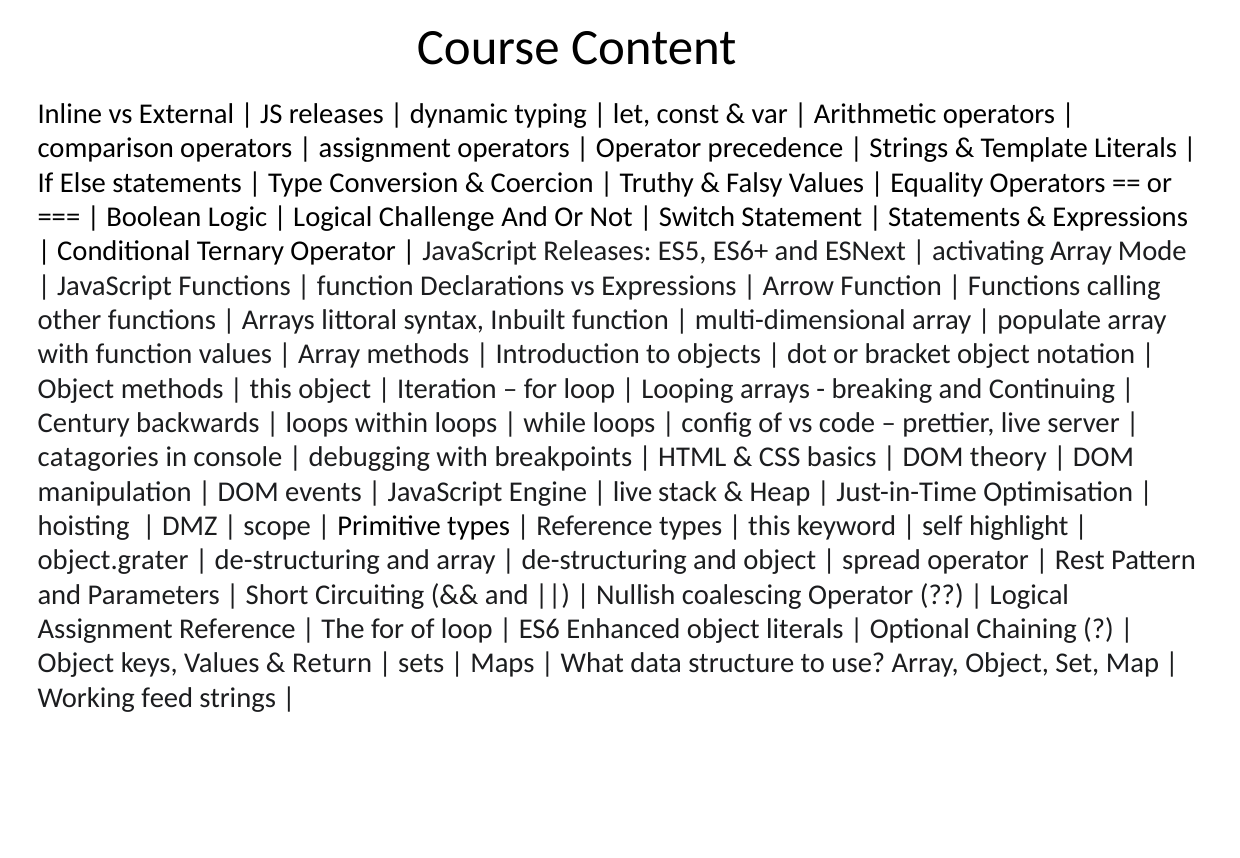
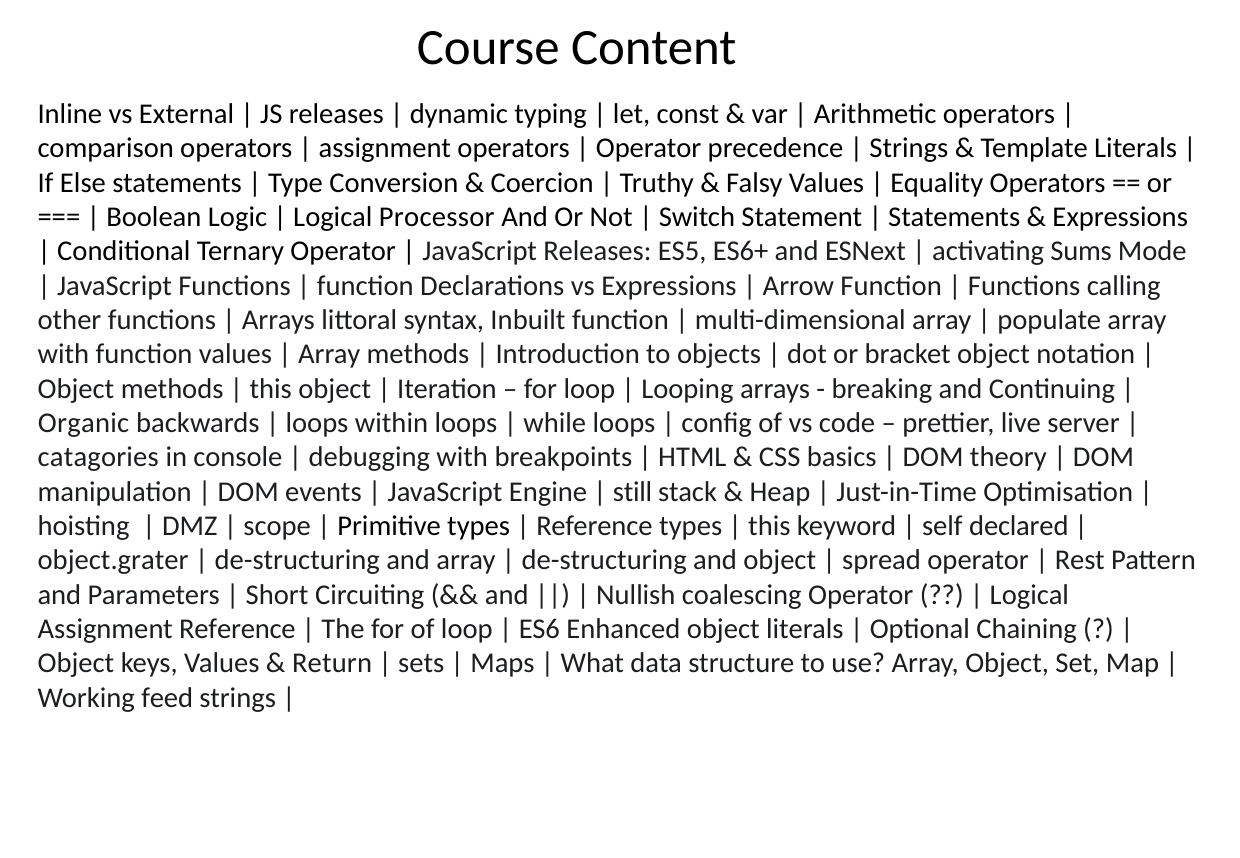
Challenge: Challenge -> Processor
activating Array: Array -> Sums
Century: Century -> Organic
live at (633, 492): live -> still
highlight: highlight -> declared
